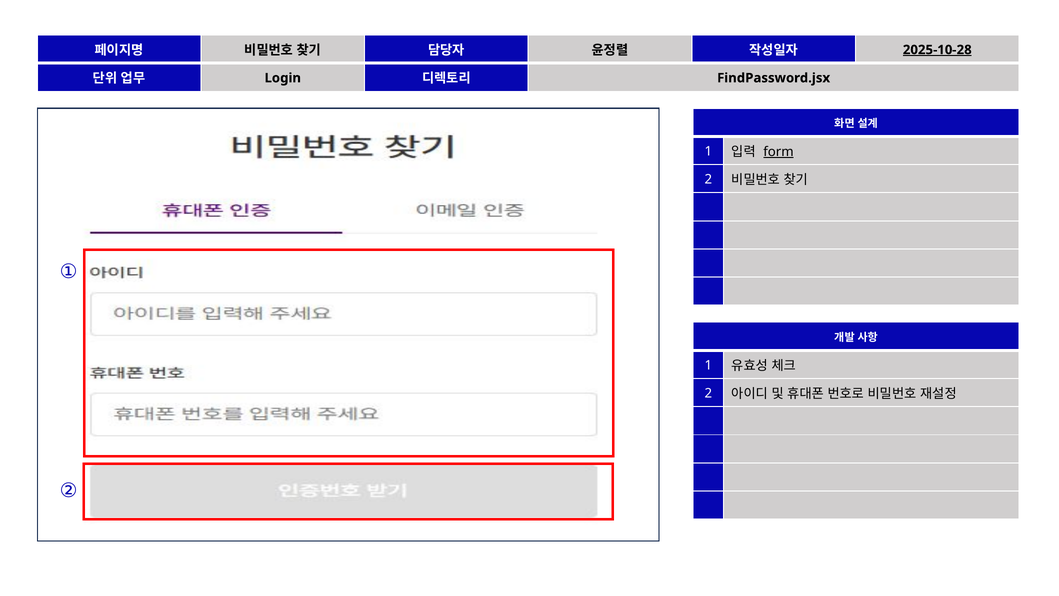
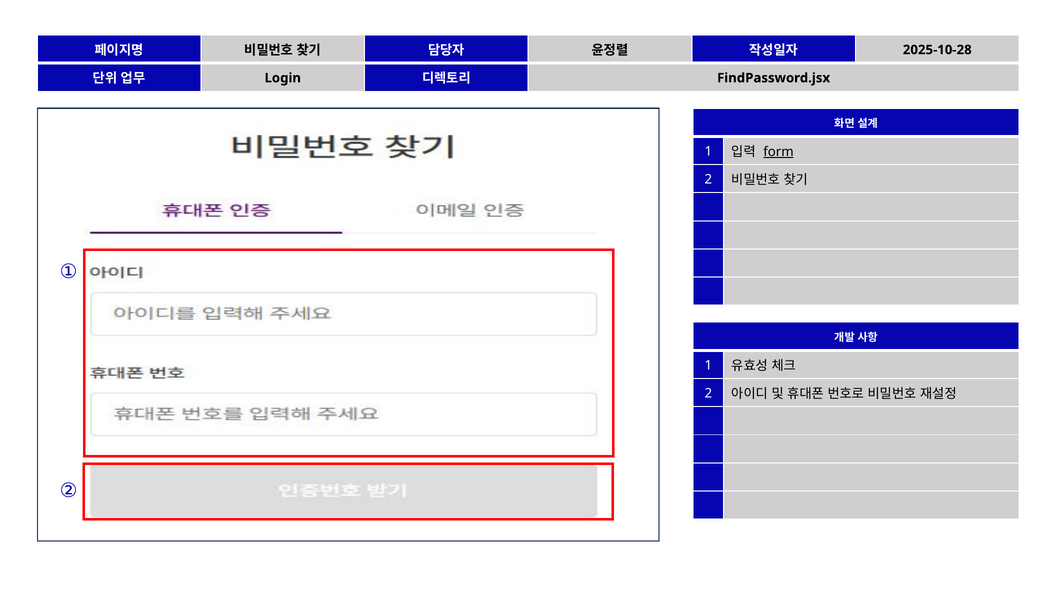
2025-10-28 underline: present -> none
